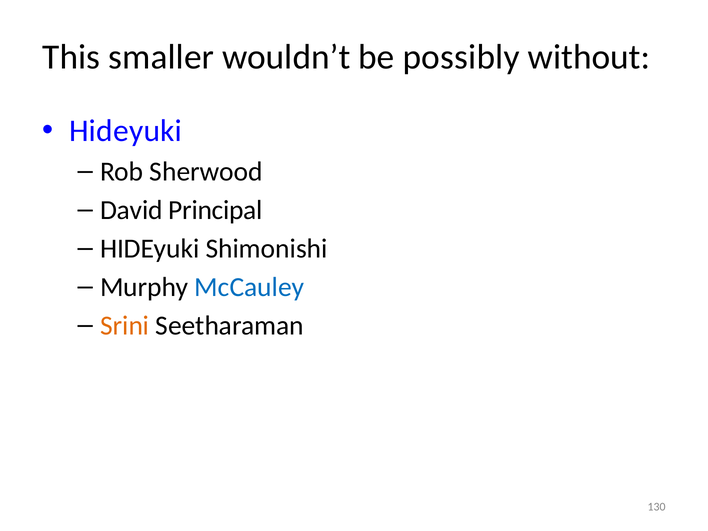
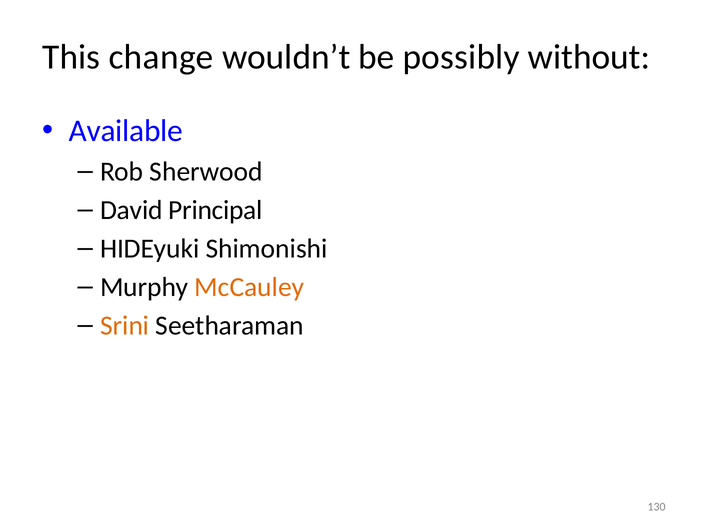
smaller: smaller -> change
Hideyuki at (126, 131): Hideyuki -> Available
McCauley colour: blue -> orange
